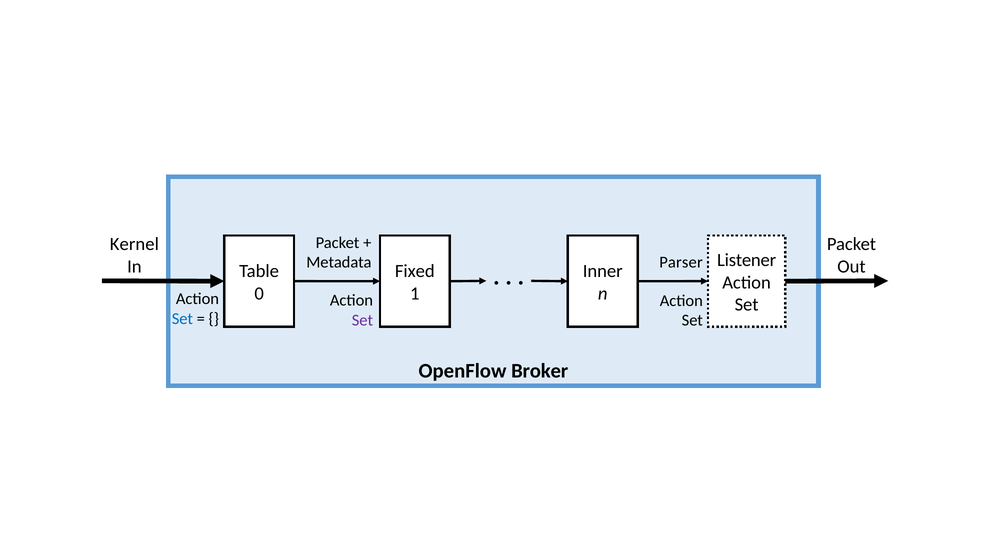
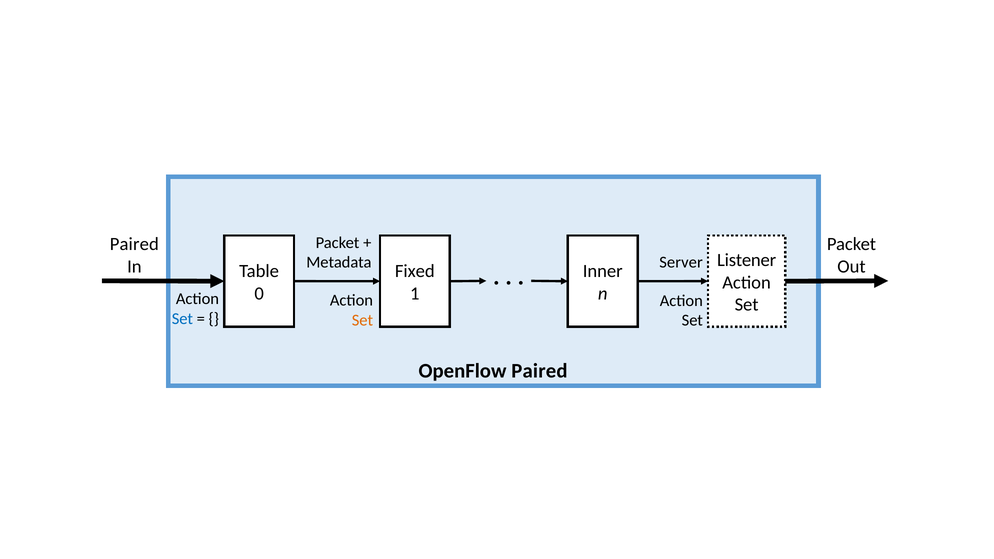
Kernel at (134, 244): Kernel -> Paired
Parser: Parser -> Server
Set at (362, 320) colour: purple -> orange
OpenFlow Broker: Broker -> Paired
